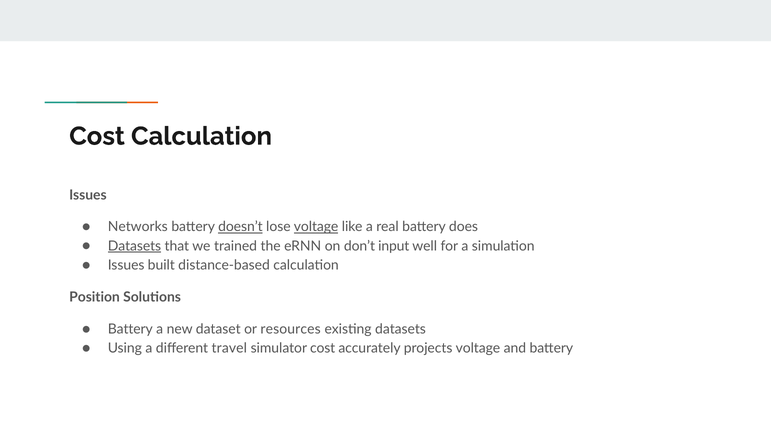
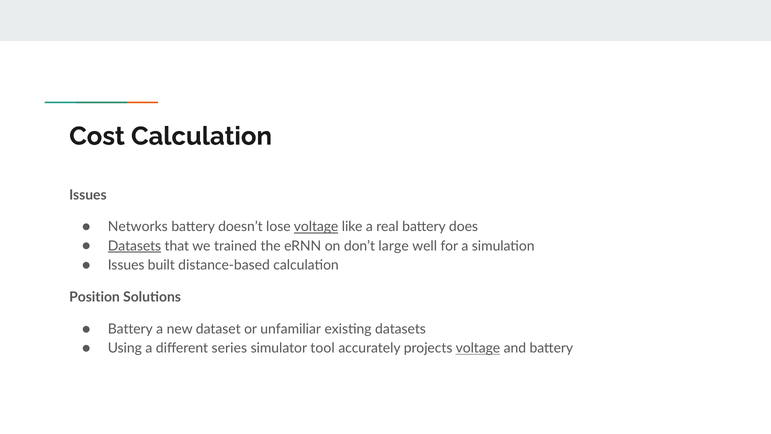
doesn’t underline: present -> none
input: input -> large
resources: resources -> unfamiliar
travel: travel -> series
simulator cost: cost -> tool
voltage at (478, 348) underline: none -> present
